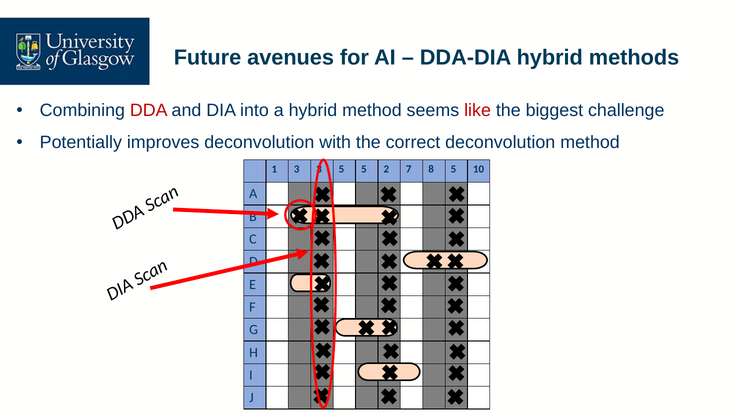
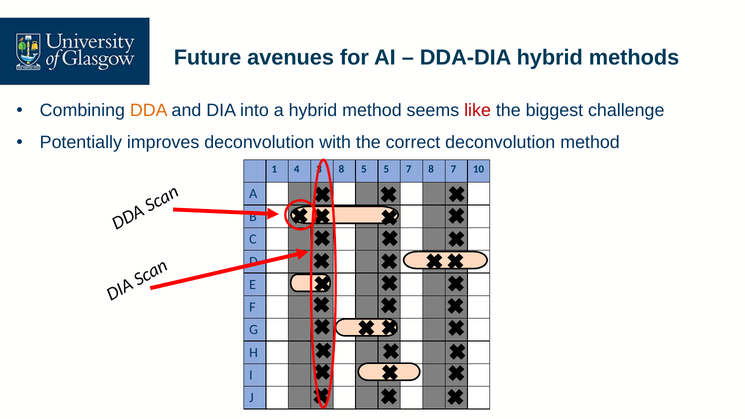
DDA colour: red -> orange
1 3: 3 -> 4
5 at (341, 169): 5 -> 8
5 2: 2 -> 5
8 5: 5 -> 7
